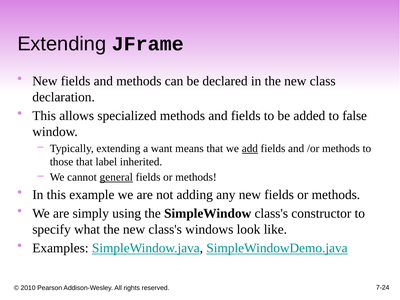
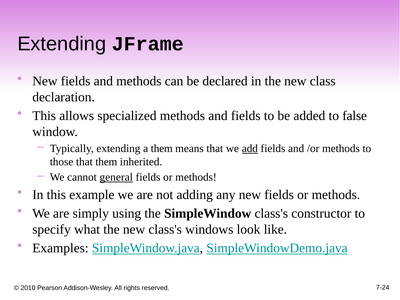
a want: want -> them
that label: label -> them
